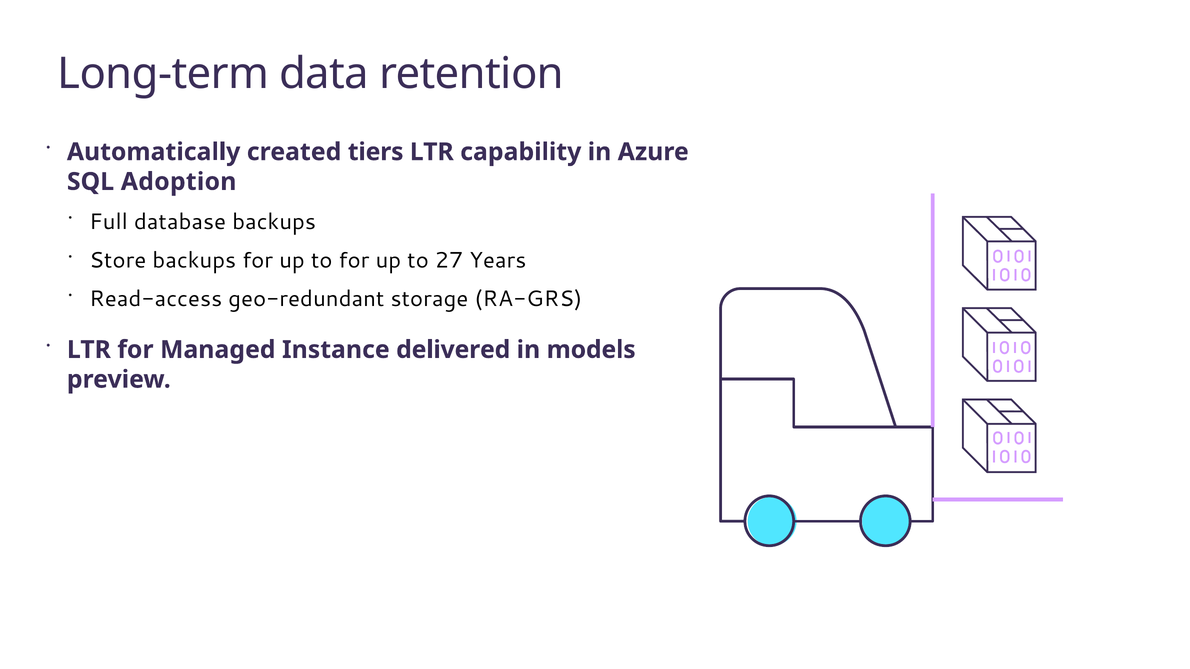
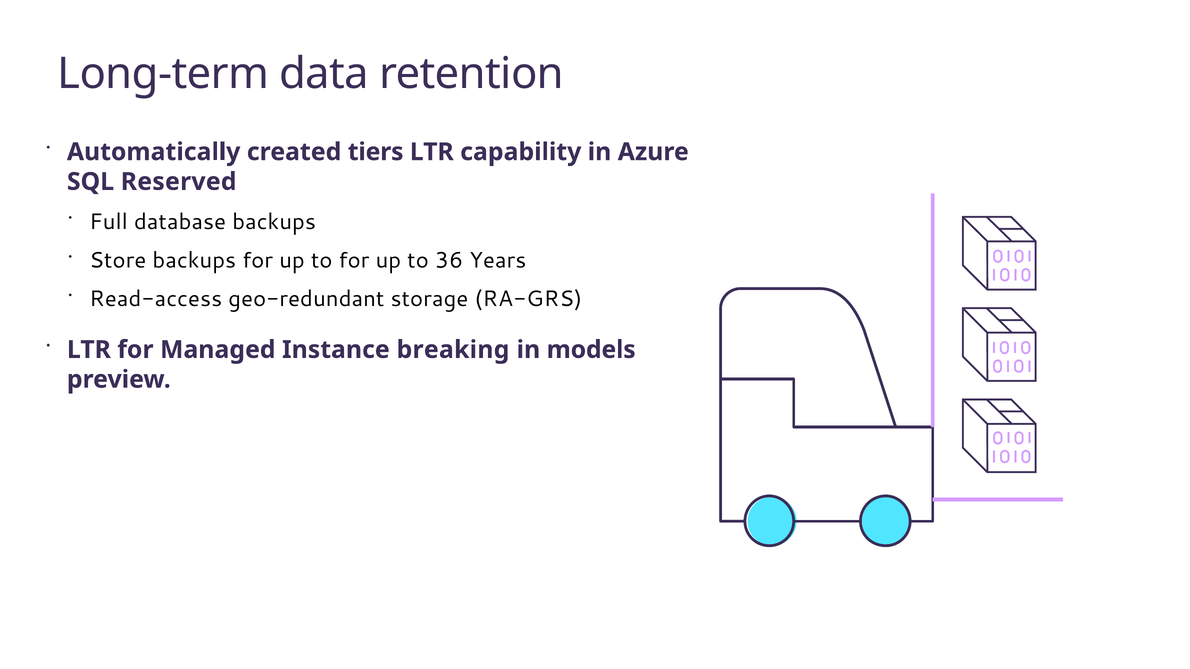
Adoption: Adoption -> Reserved
27: 27 -> 36
delivered: delivered -> breaking
